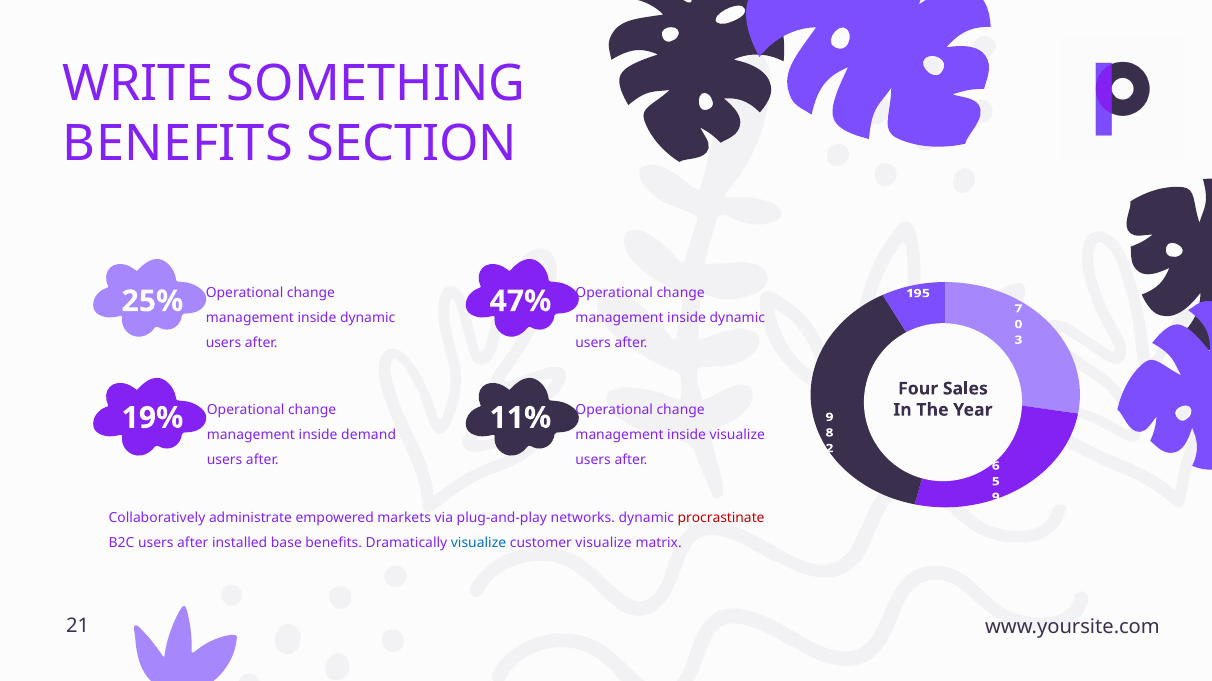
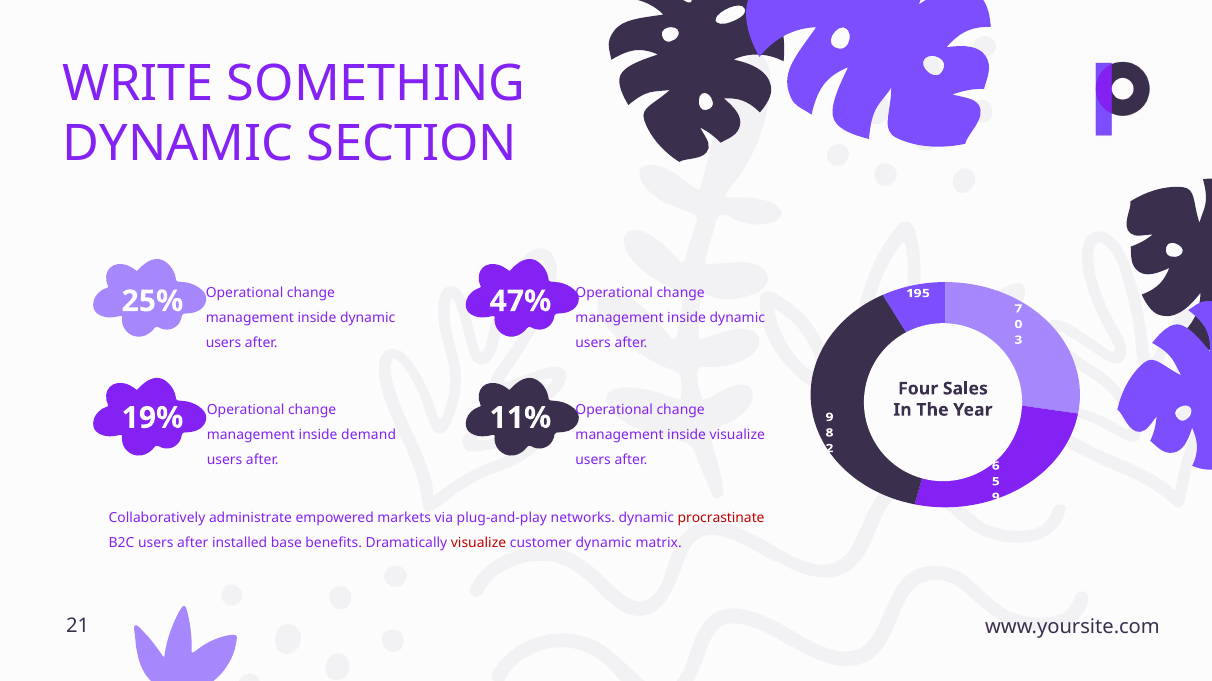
BENEFITS at (178, 144): BENEFITS -> DYNAMIC
visualize at (479, 544) colour: blue -> red
customer visualize: visualize -> dynamic
